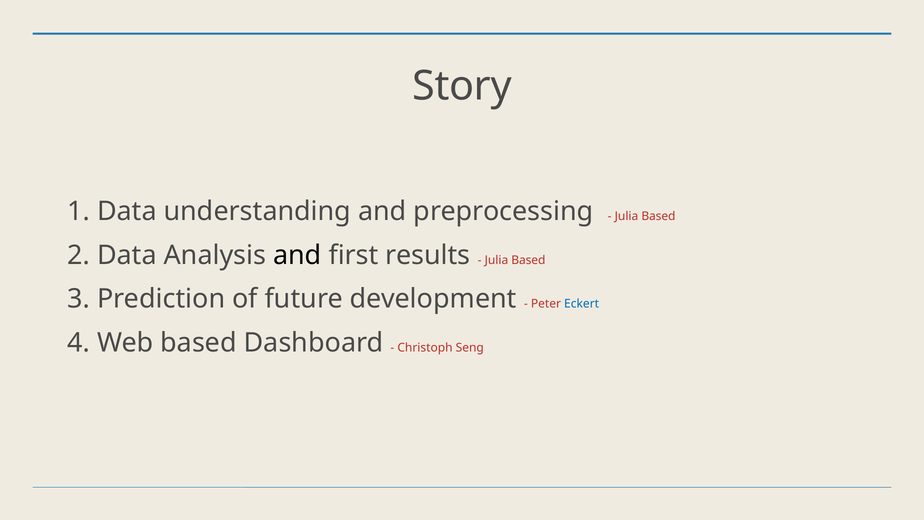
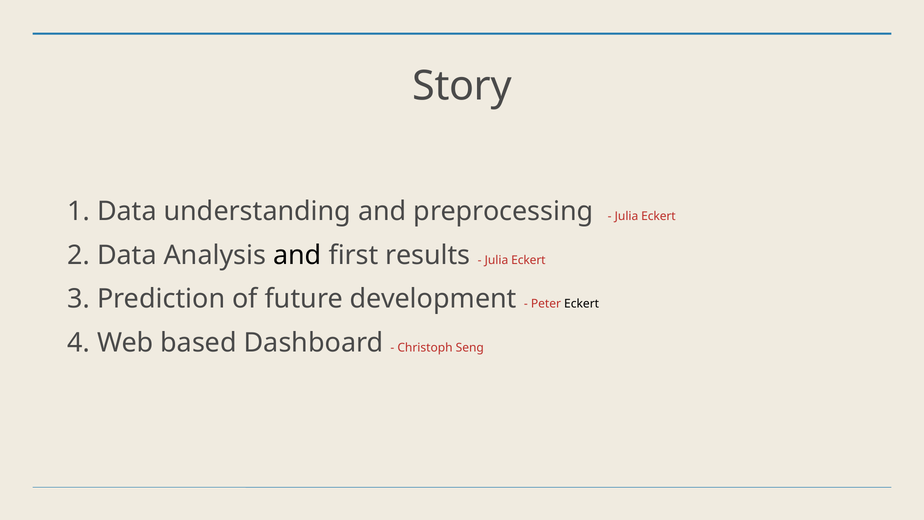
Based at (658, 216): Based -> Eckert
Based at (528, 260): Based -> Eckert
Eckert at (582, 304) colour: blue -> black
